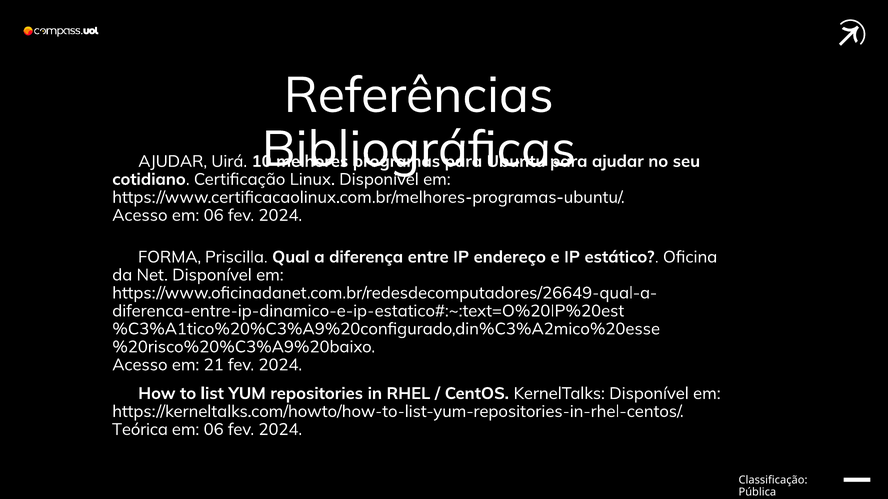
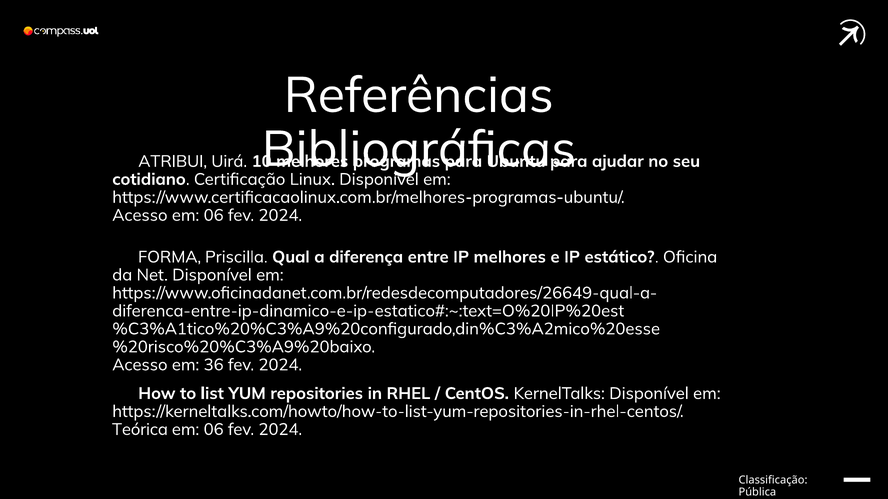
AJUDAR at (173, 162): AJUDAR -> ATRIBUI
IP endereço: endereço -> melhores
21: 21 -> 36
